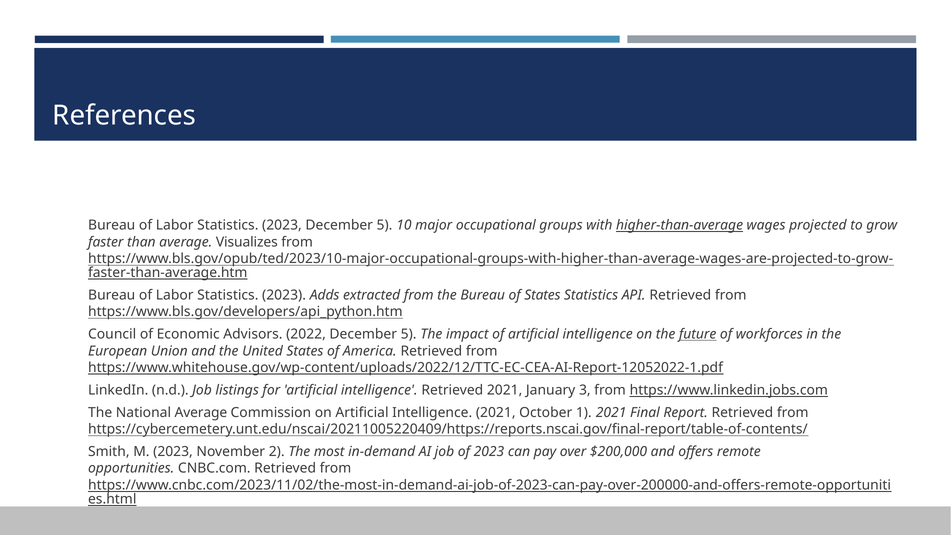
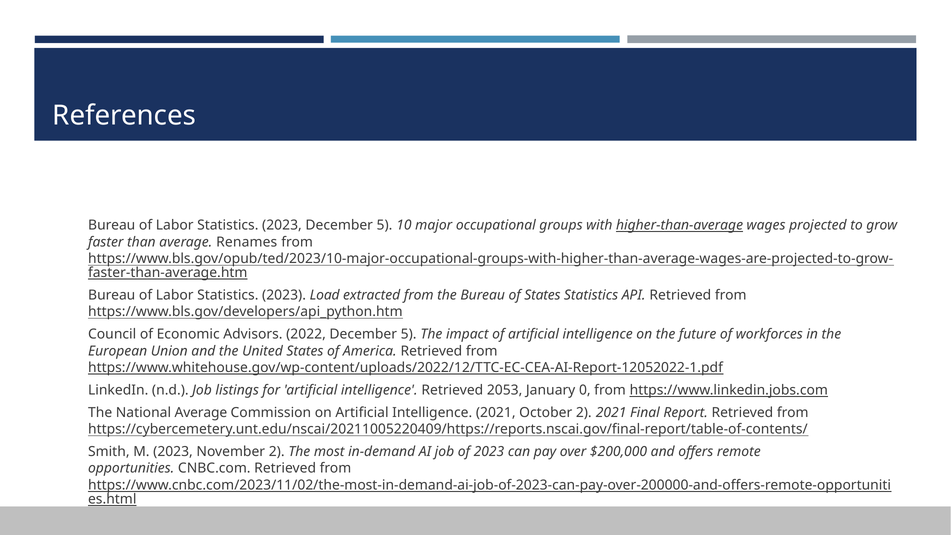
Visualizes: Visualizes -> Renames
Adds: Adds -> Load
future underline: present -> none
Retrieved 2021: 2021 -> 2053
3: 3 -> 0
October 1: 1 -> 2
